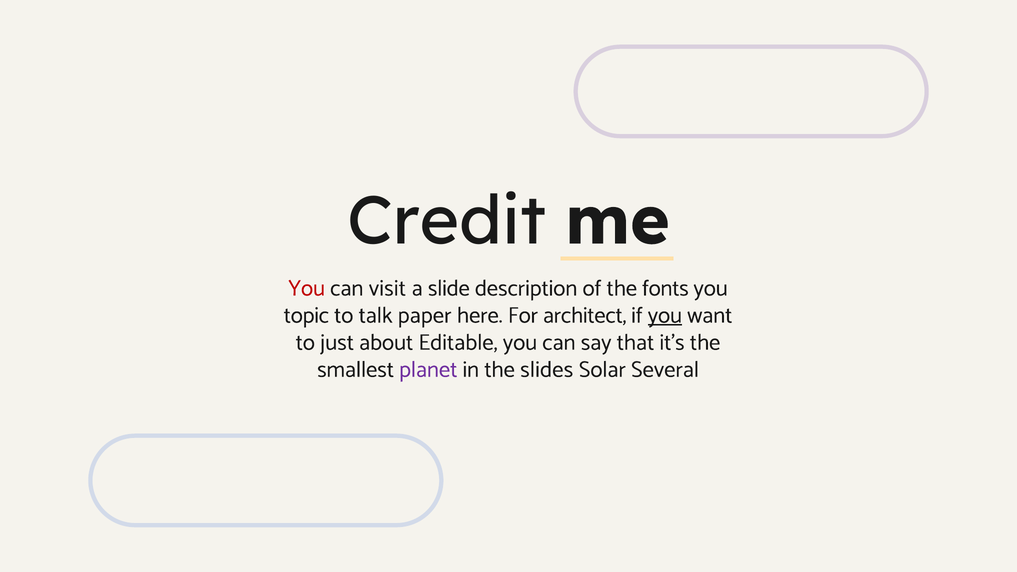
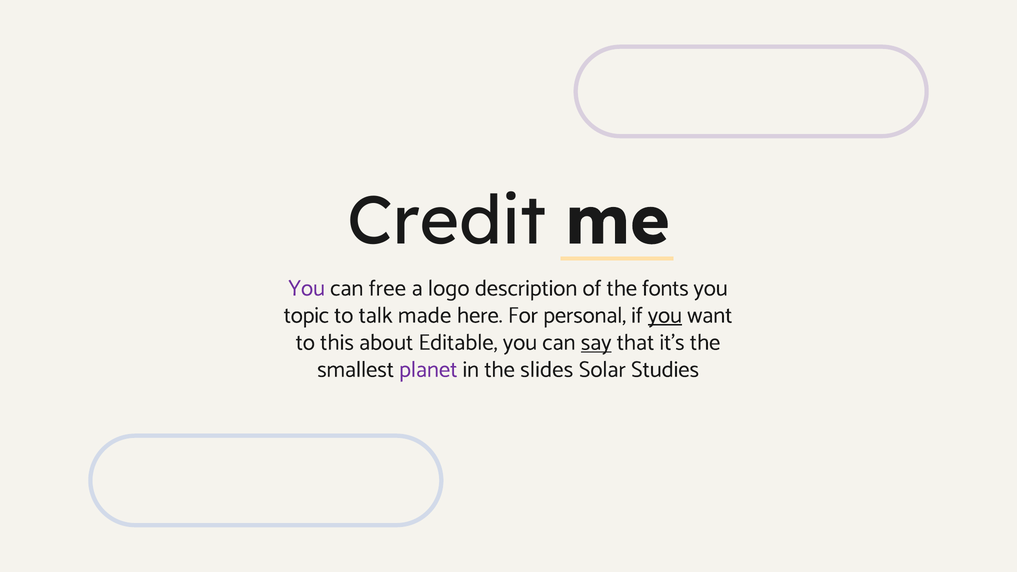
You at (307, 288) colour: red -> purple
visit: visit -> free
slide: slide -> logo
paper: paper -> made
architect: architect -> personal
just: just -> this
say underline: none -> present
Several: Several -> Studies
